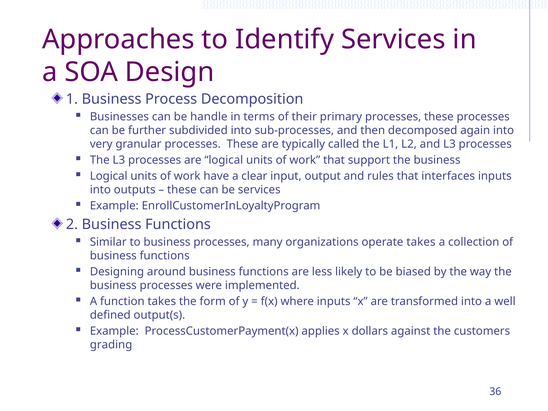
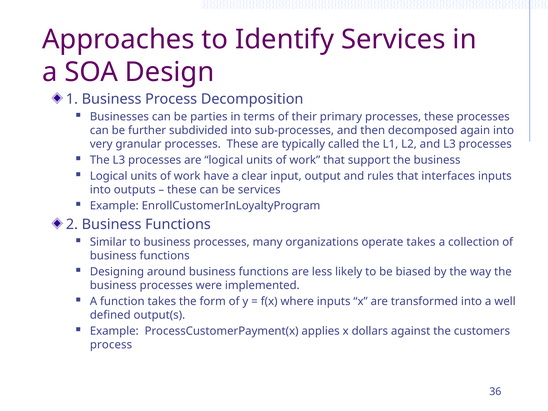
handle: handle -> parties
grading at (111, 345): grading -> process
